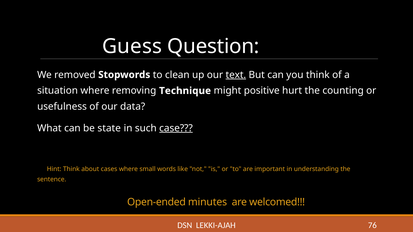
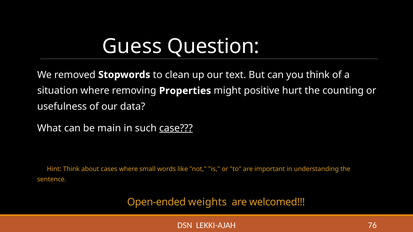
text underline: present -> none
Technique: Technique -> Properties
state: state -> main
minutes: minutes -> weights
